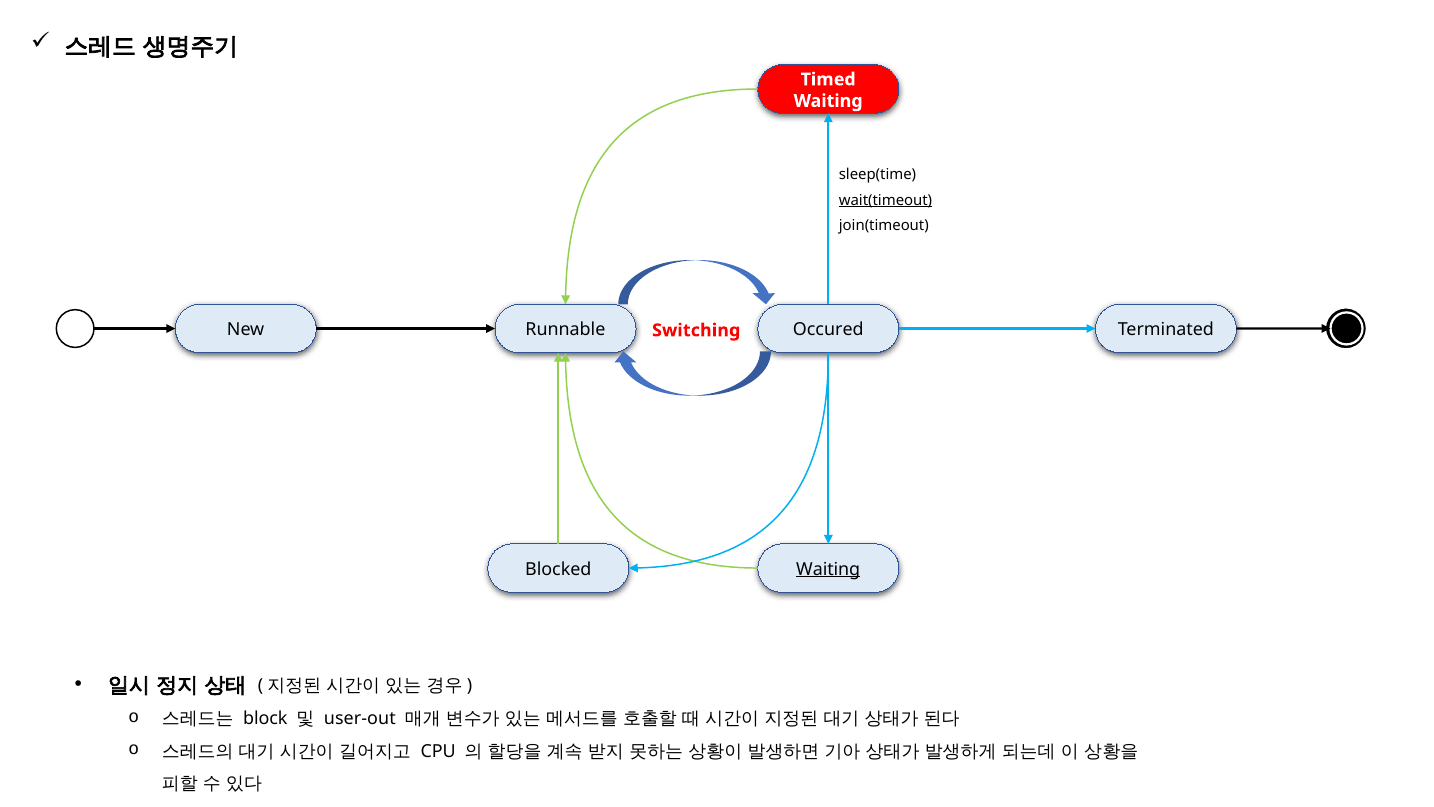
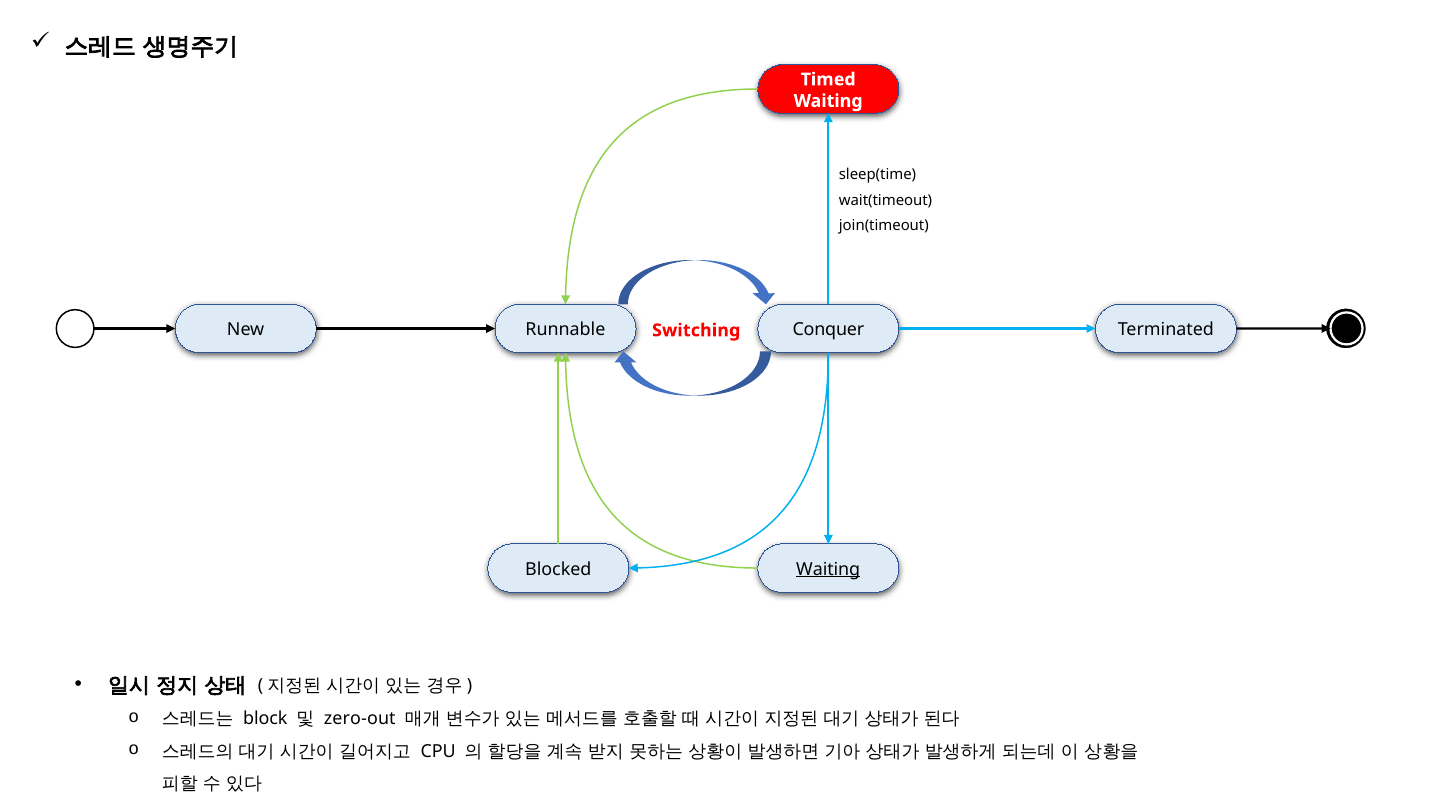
wait(timeout underline: present -> none
Occured: Occured -> Conquer
user-out: user-out -> zero-out
